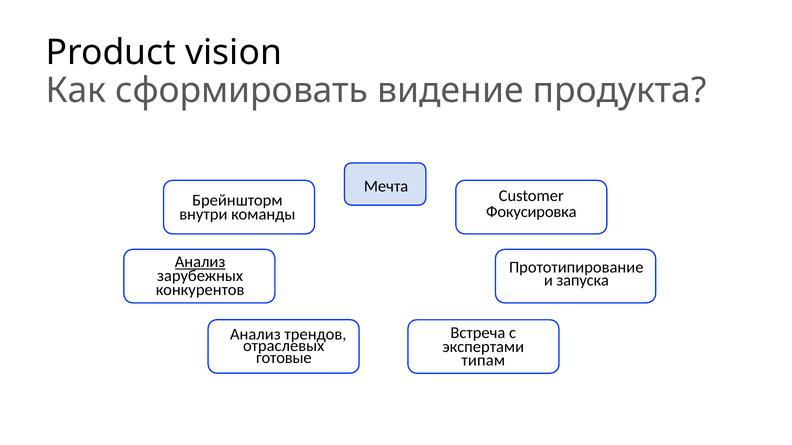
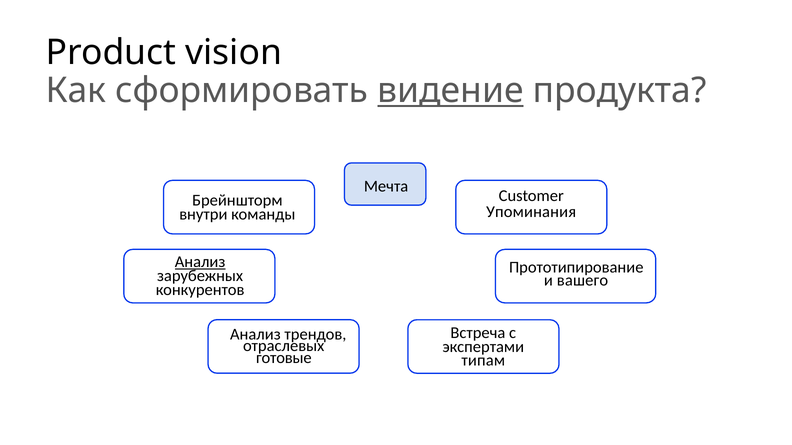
видение underline: none -> present
Фокусировка: Фокусировка -> Упоминания
запуска: запуска -> вашего
